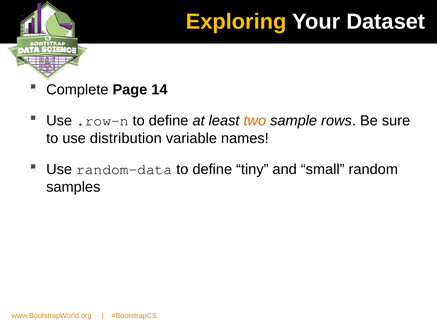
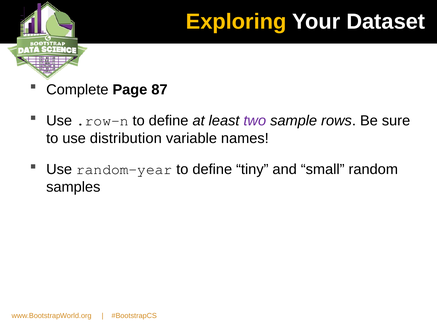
14: 14 -> 87
two colour: orange -> purple
random-data: random-data -> random-year
